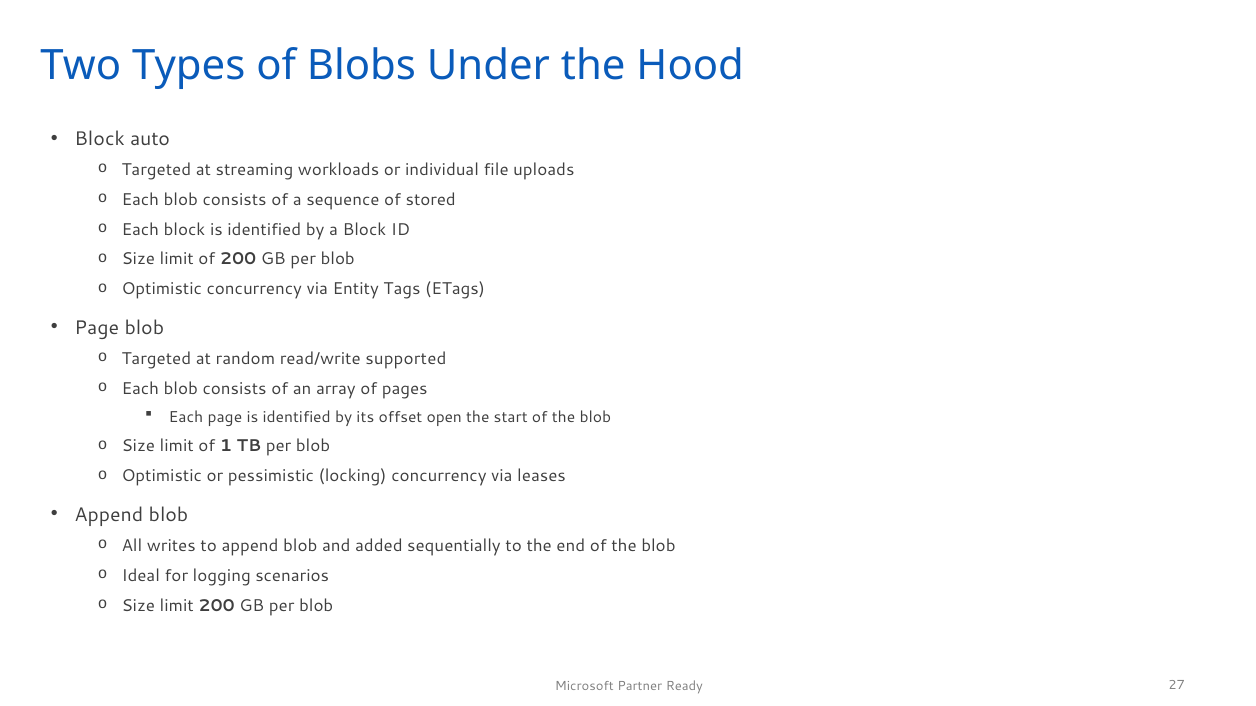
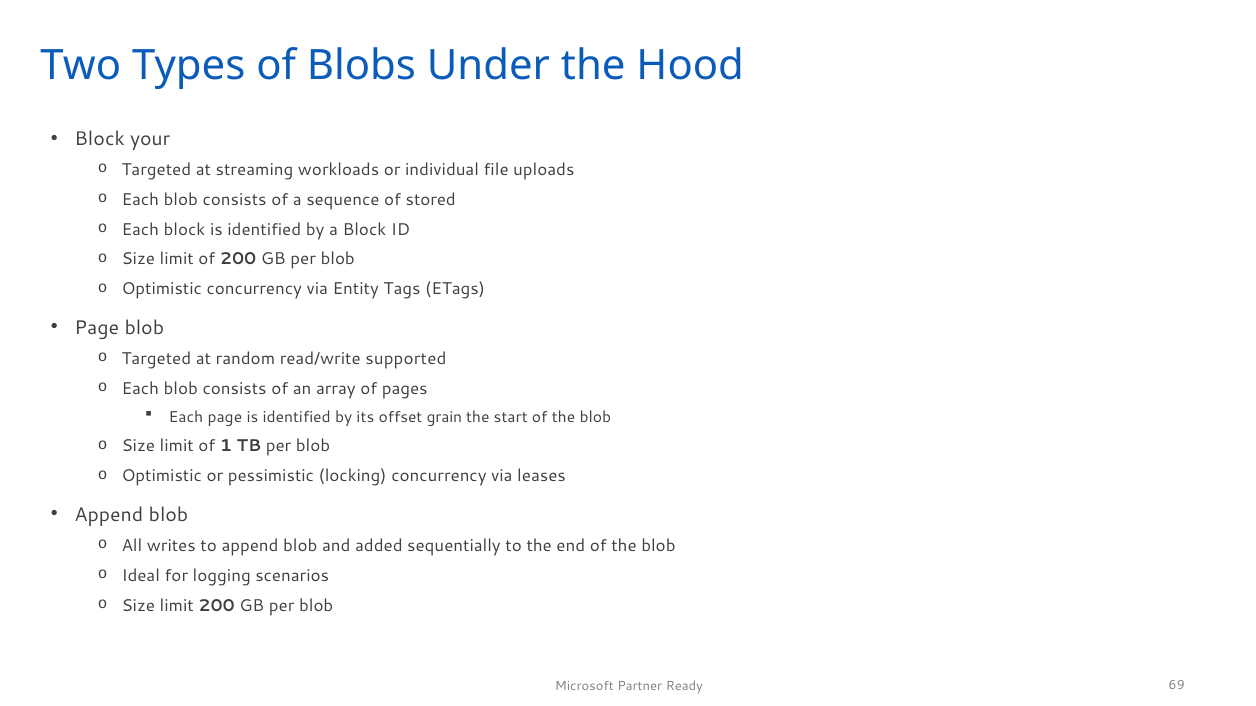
auto: auto -> your
open: open -> grain
27: 27 -> 69
